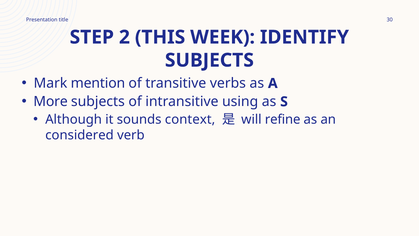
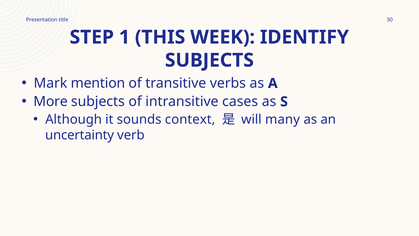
2: 2 -> 1
using: using -> cases
refine: refine -> many
considered: considered -> uncertainty
